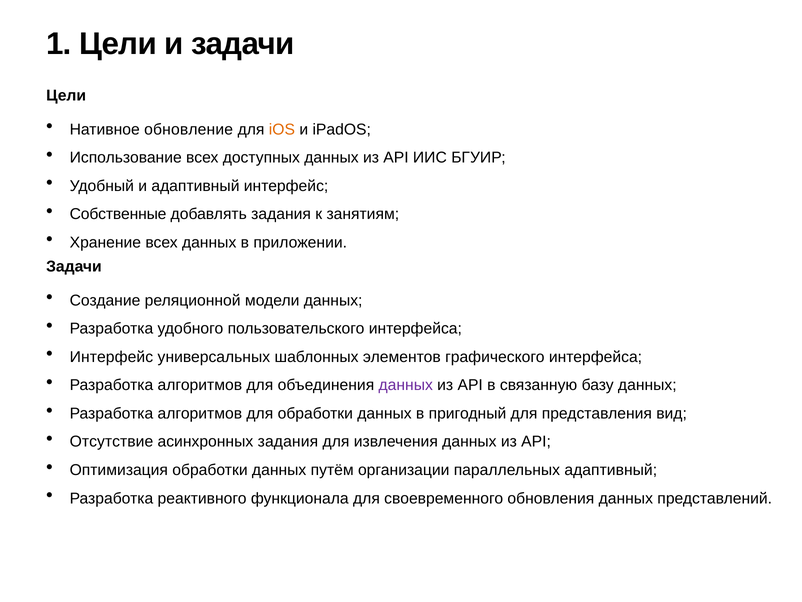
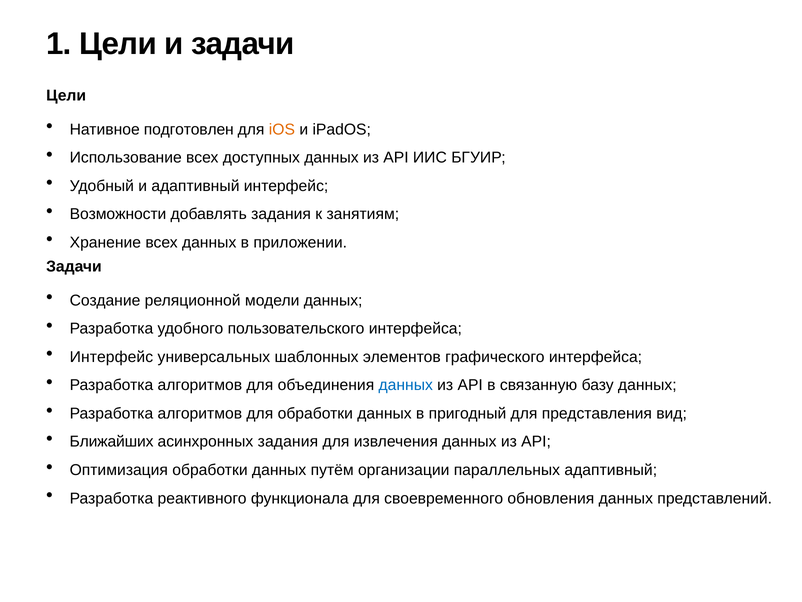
обновление: обновление -> подготовлен
Собственные: Собственные -> Возможности
данных at (406, 385) colour: purple -> blue
Отсутствие: Отсутствие -> Ближайших
